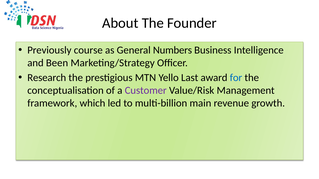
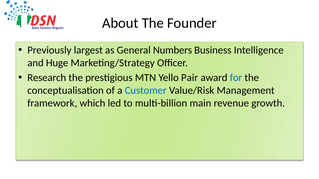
course: course -> largest
Been: Been -> Huge
Last: Last -> Pair
Customer colour: purple -> blue
